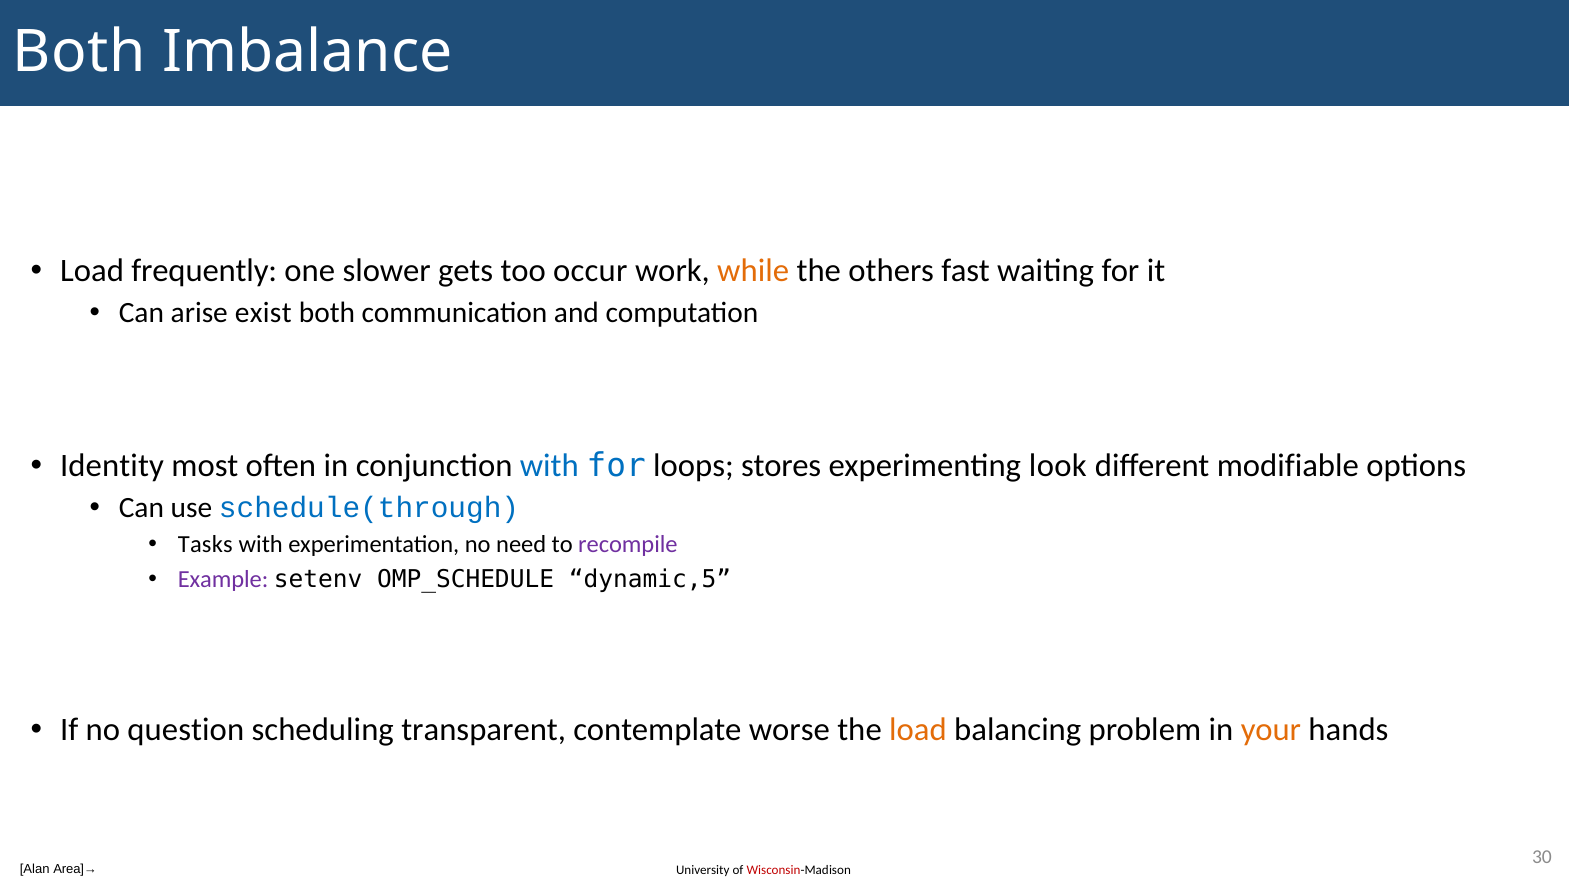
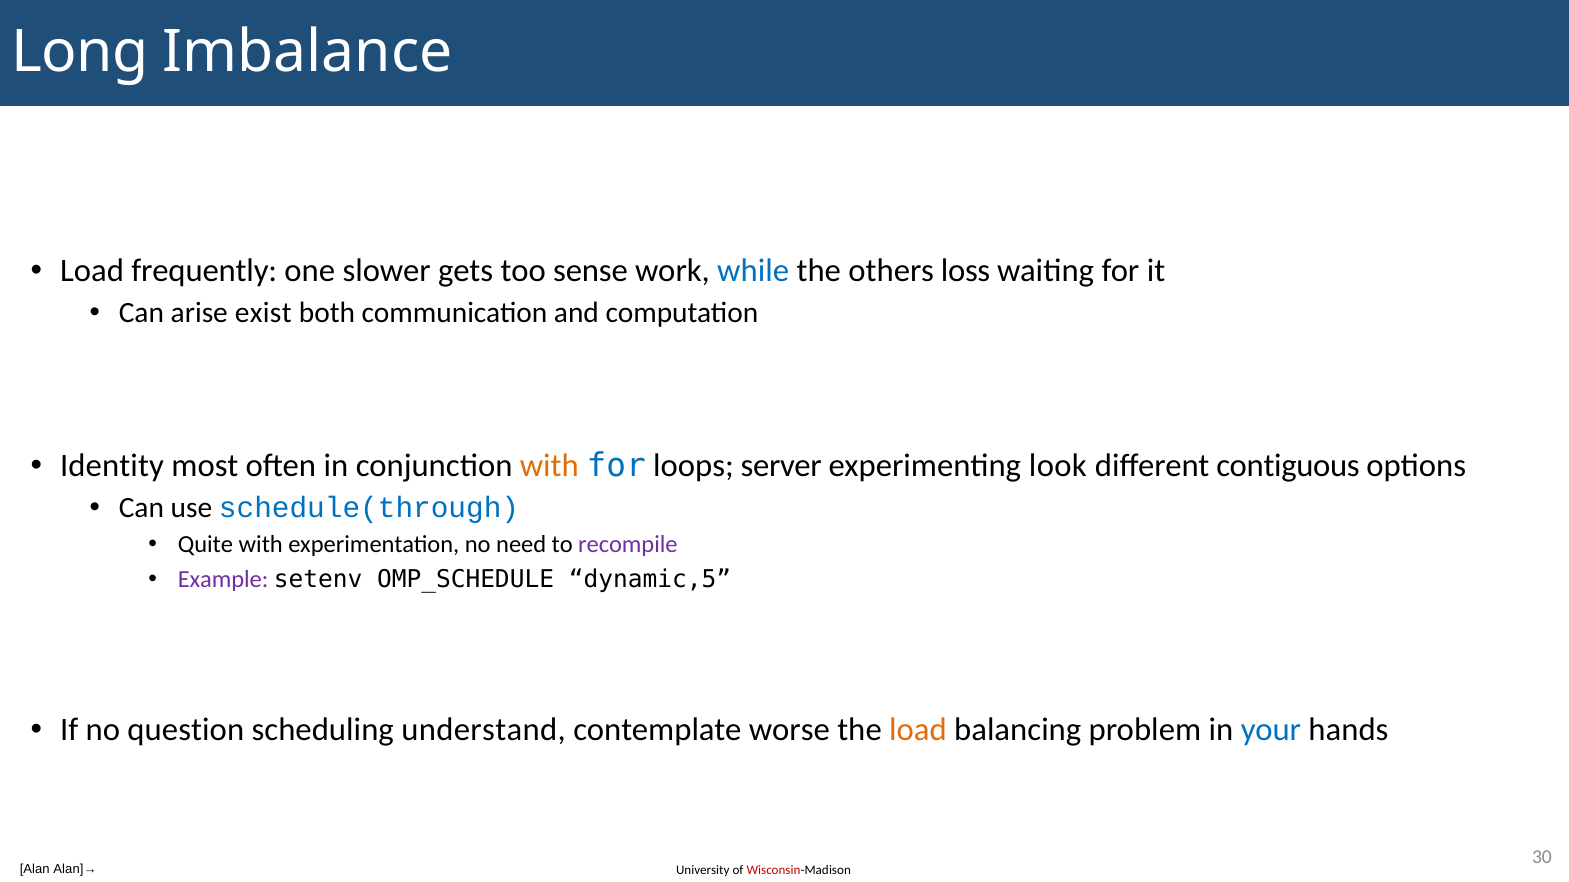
Both at (79, 53): Both -> Long
occur: occur -> sense
while colour: orange -> blue
fast: fast -> loss
with at (549, 466) colour: blue -> orange
stores: stores -> server
modifiable: modifiable -> contiguous
Tasks: Tasks -> Quite
transparent: transparent -> understand
your colour: orange -> blue
Area]→: Area]→ -> Alan]→
